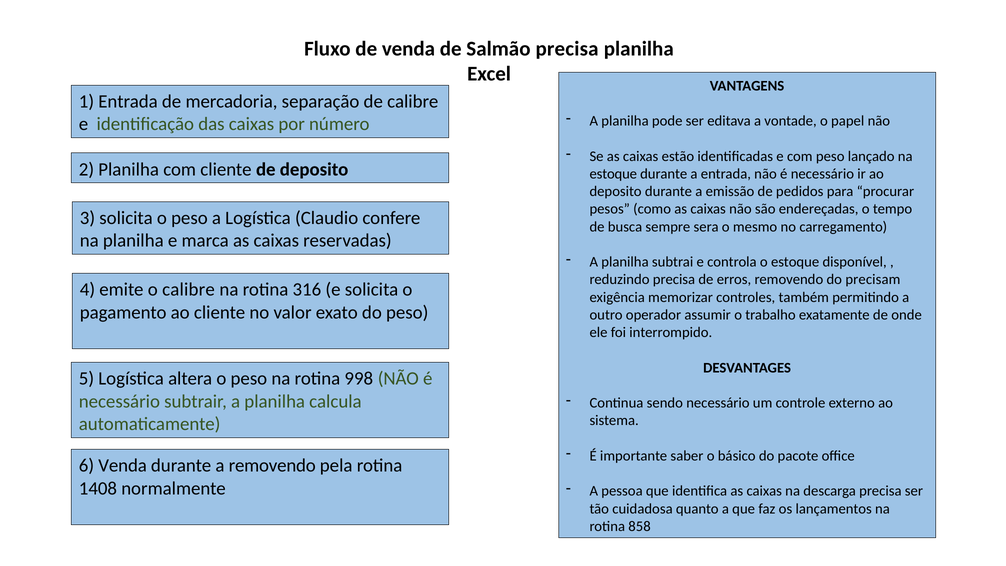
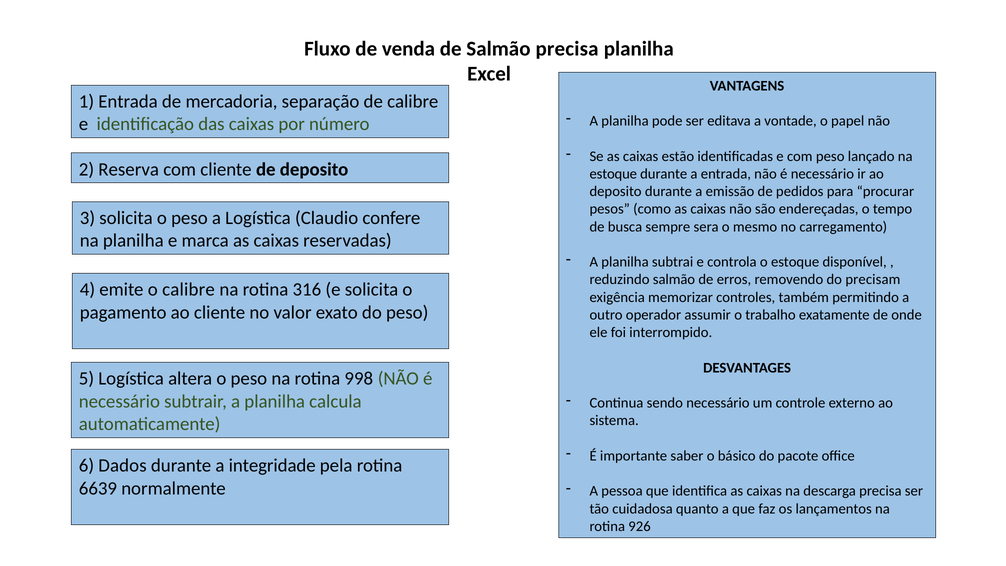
2 Planilha: Planilha -> Reserva
reduzindo precisa: precisa -> salmão
6 Venda: Venda -> Dados
a removendo: removendo -> integridade
1408: 1408 -> 6639
858: 858 -> 926
